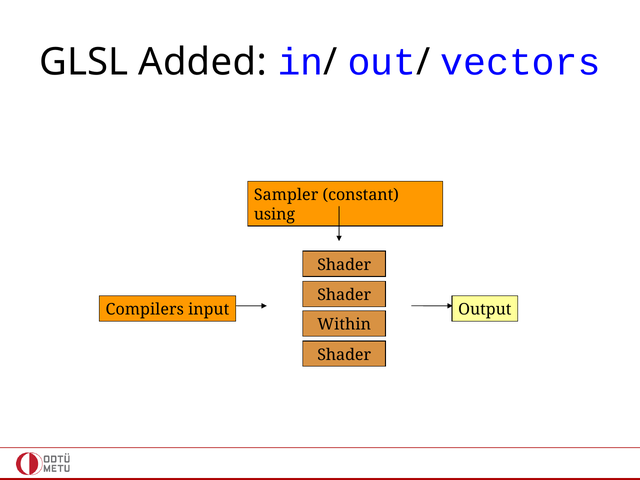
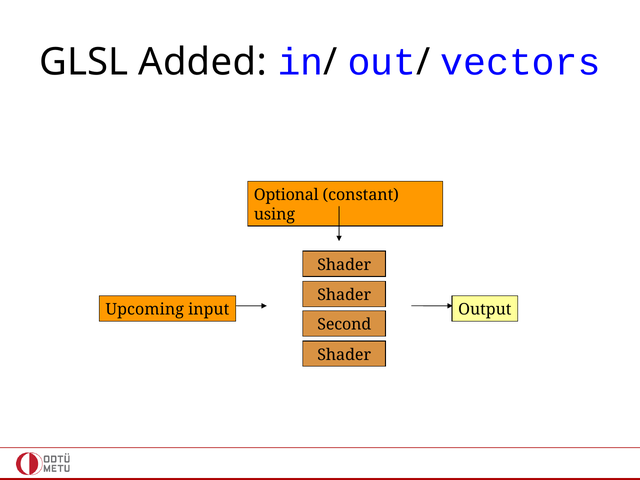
Sampler: Sampler -> Optional
Compilers: Compilers -> Upcoming
Within: Within -> Second
